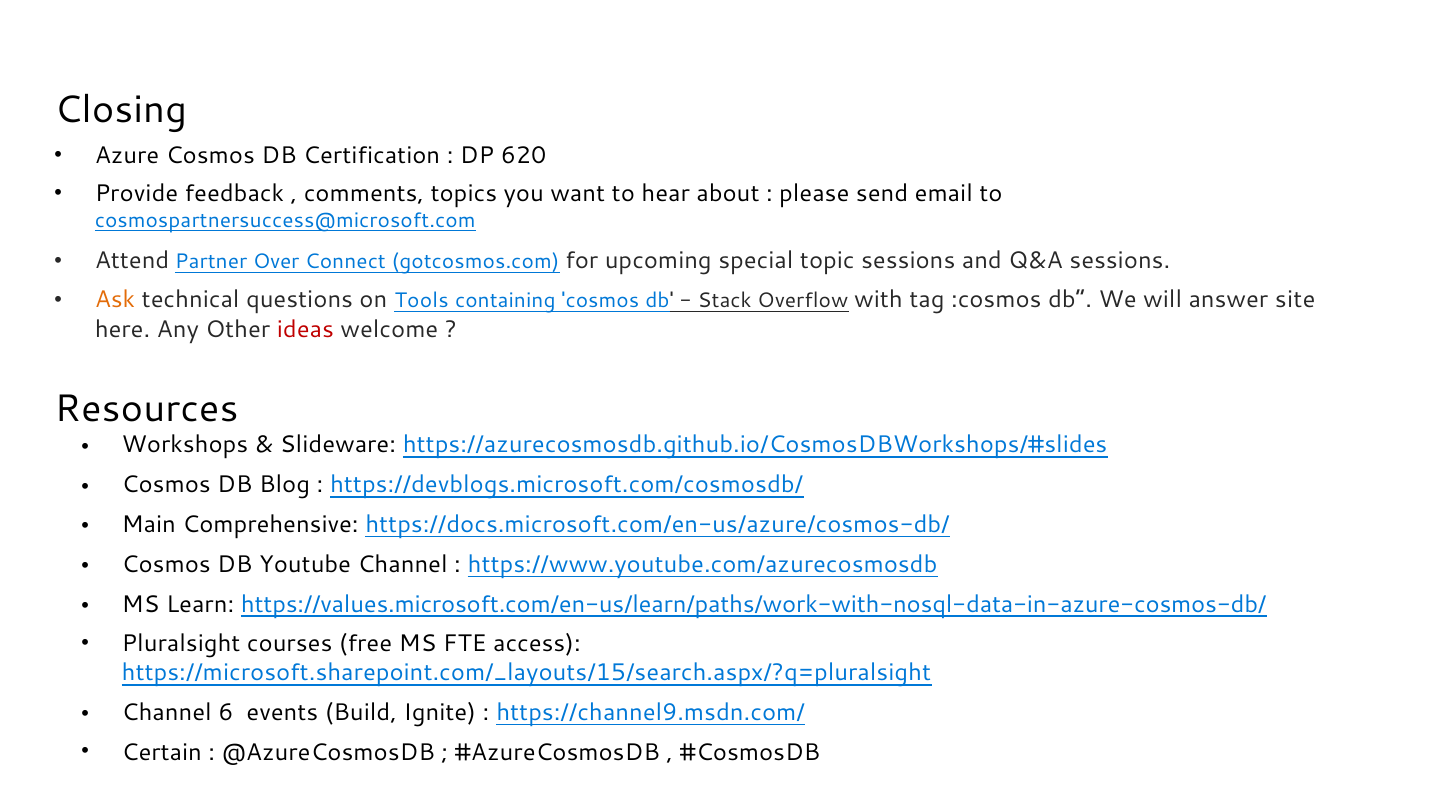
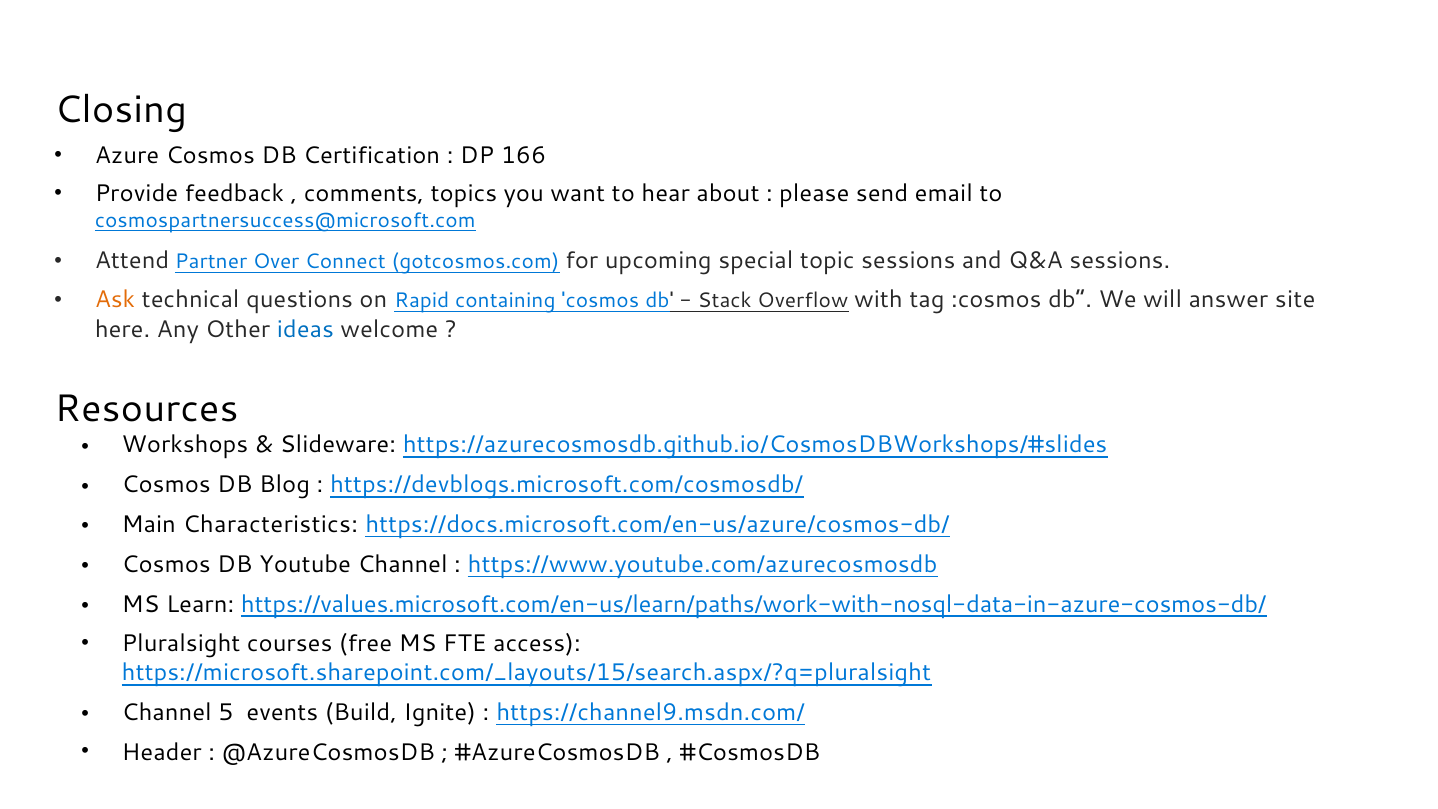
620: 620 -> 166
Tools: Tools -> Rapid
ideas colour: red -> blue
Comprehensive: Comprehensive -> Characteristics
6: 6 -> 5
Certain: Certain -> Header
